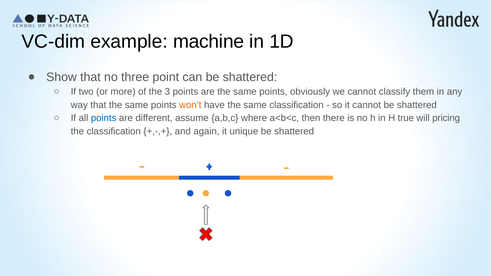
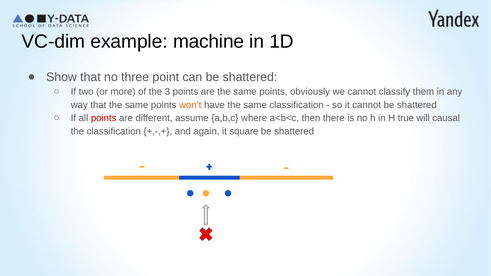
points at (104, 118) colour: blue -> red
pricing: pricing -> causal
unique: unique -> square
